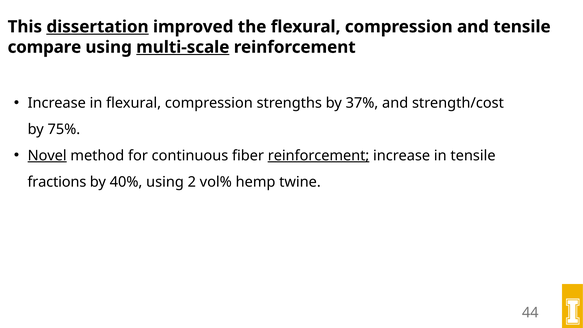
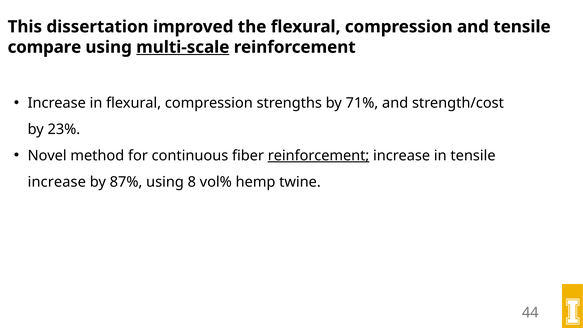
dissertation underline: present -> none
37%: 37% -> 71%
75%: 75% -> 23%
Novel underline: present -> none
fractions at (57, 182): fractions -> increase
40%: 40% -> 87%
2: 2 -> 8
